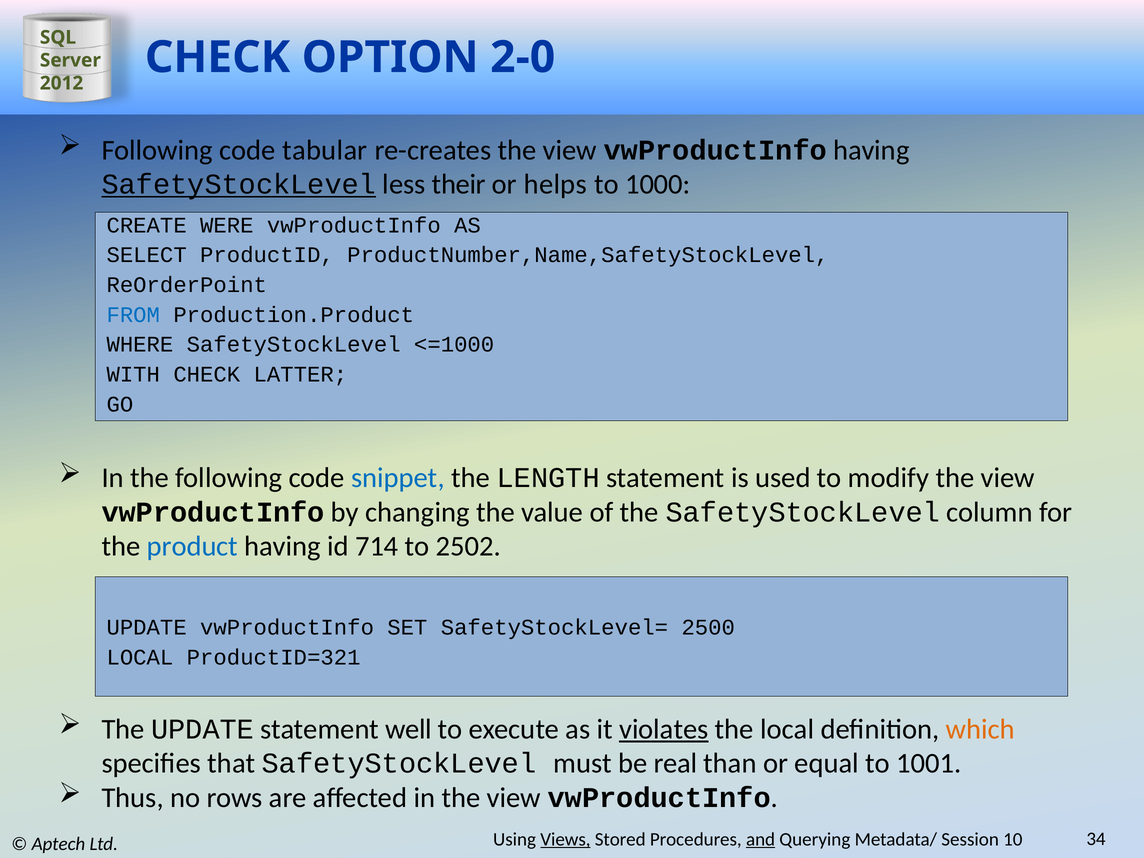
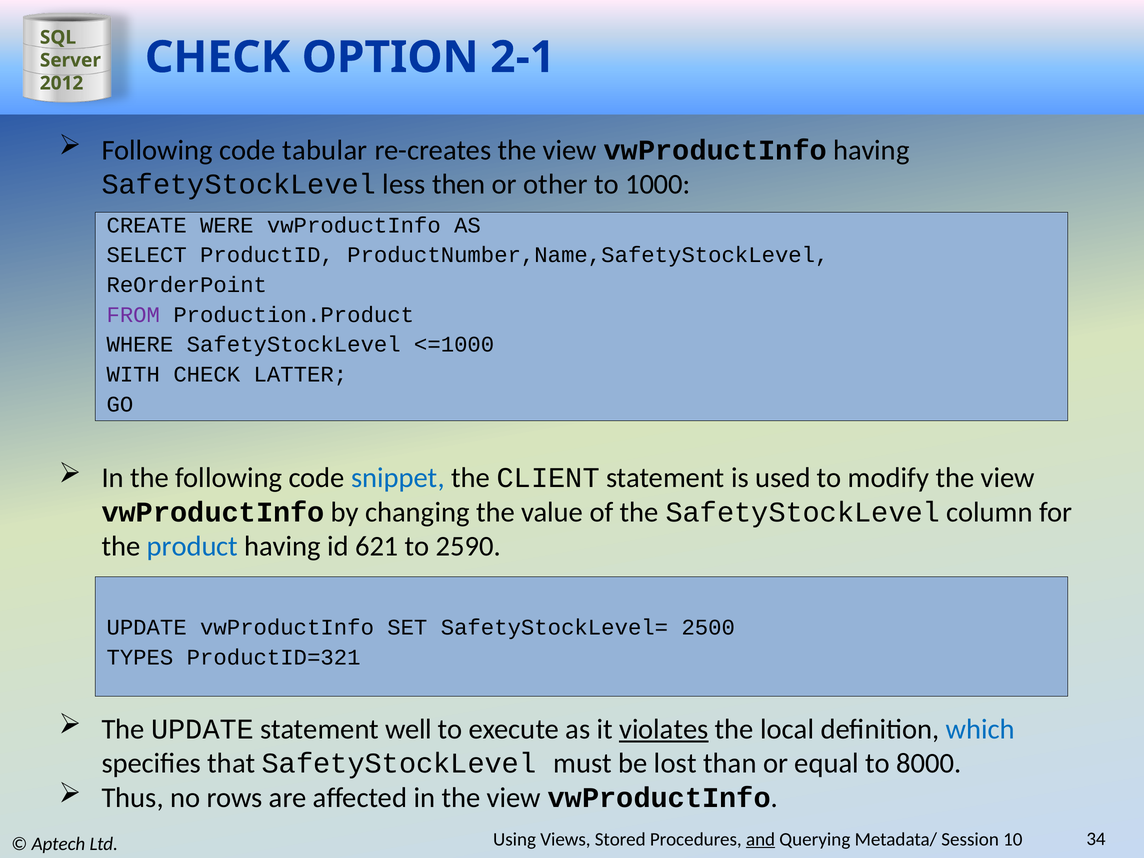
2-0: 2-0 -> 2-1
SafetyStockLevel at (239, 184) underline: present -> none
their: their -> then
helps: helps -> other
FROM colour: blue -> purple
LENGTH: LENGTH -> CLIENT
714: 714 -> 621
2502: 2502 -> 2590
LOCAL at (140, 657): LOCAL -> TYPES
which colour: orange -> blue
real: real -> lost
1001: 1001 -> 8000
Views underline: present -> none
